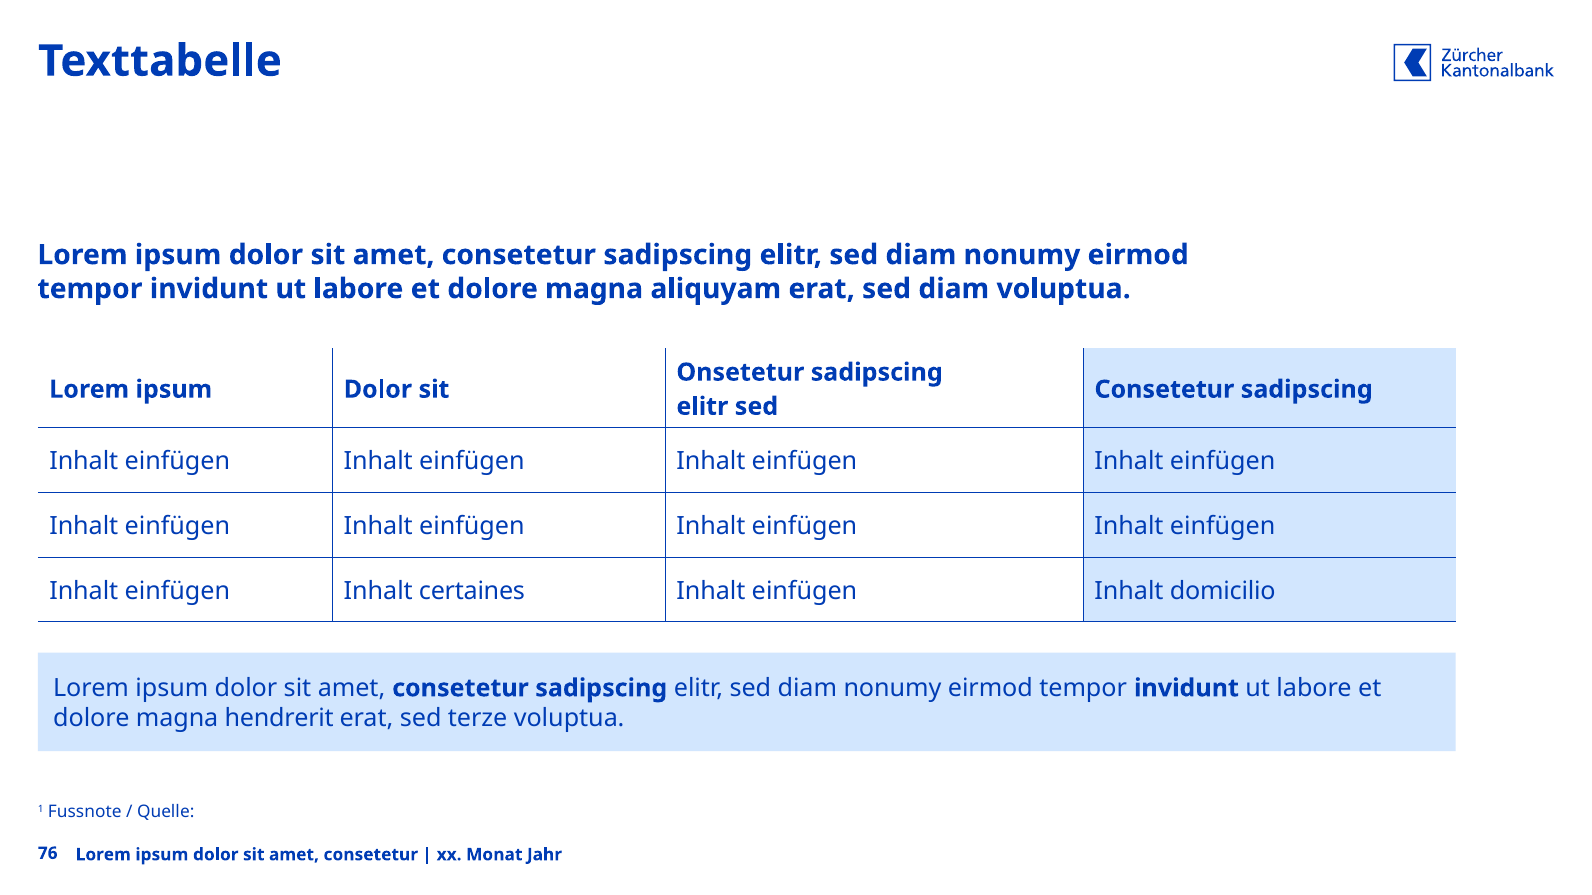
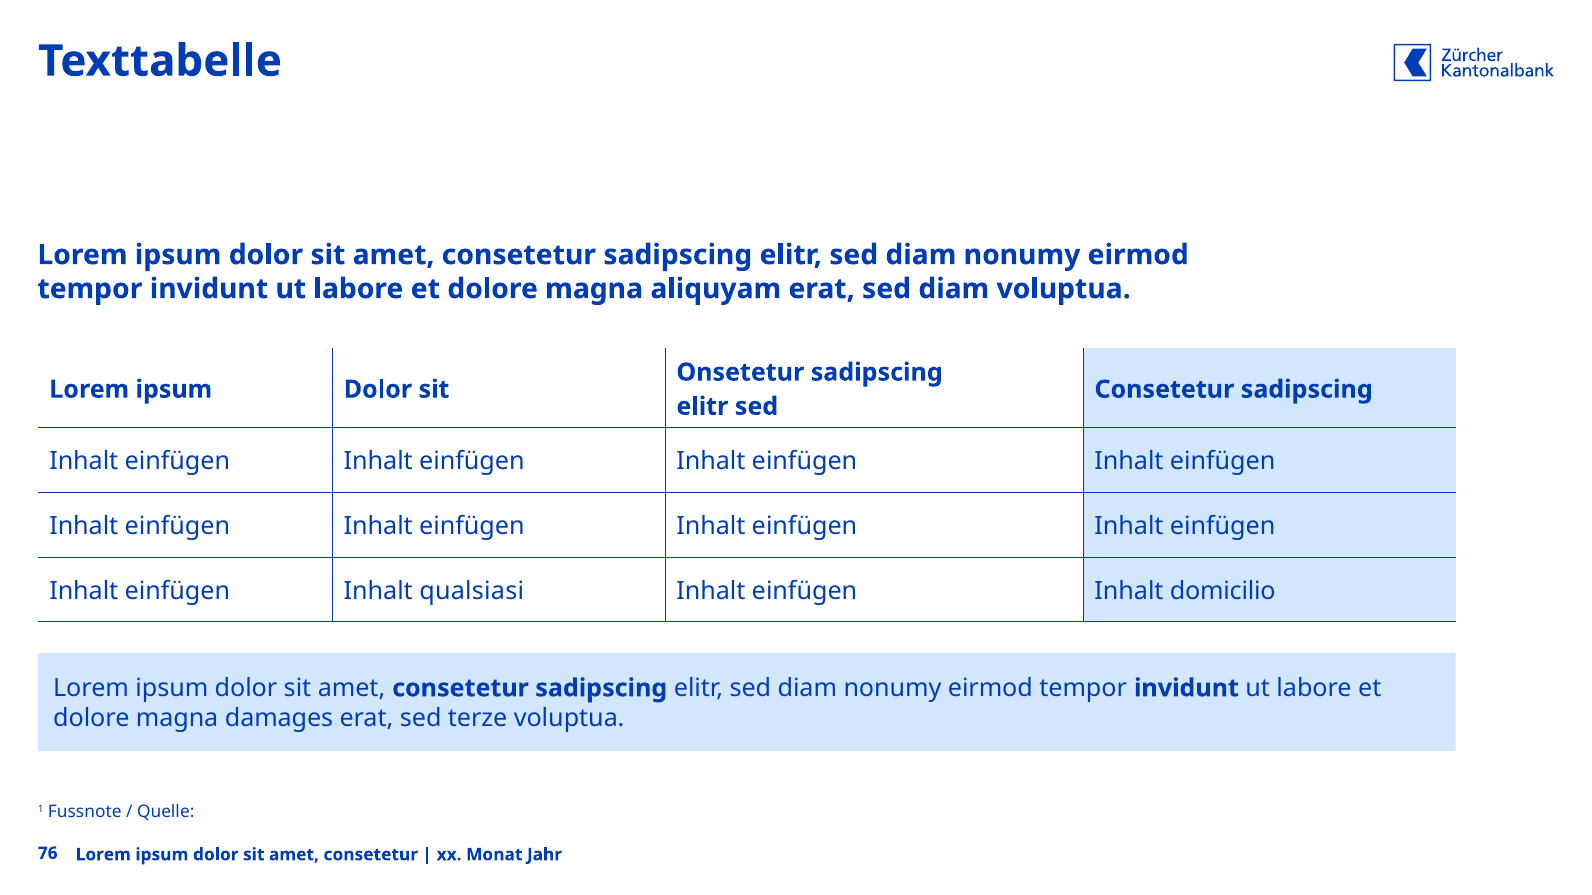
certaines: certaines -> qualsiasi
hendrerit: hendrerit -> damages
